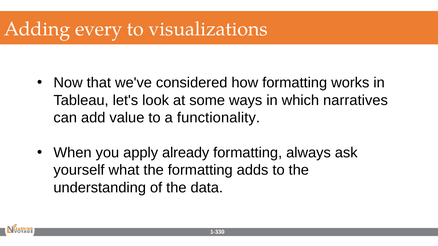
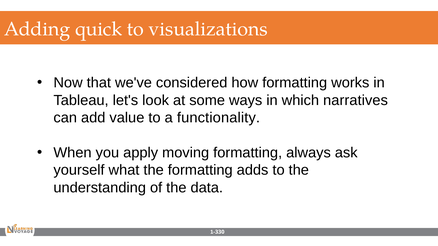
every: every -> quick
already: already -> moving
